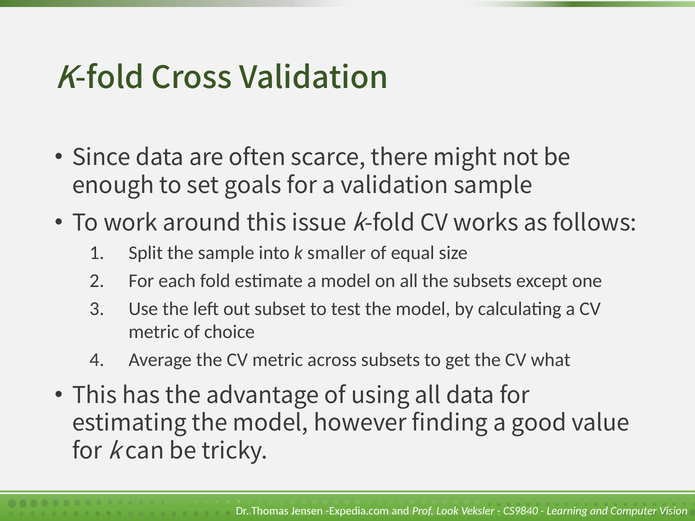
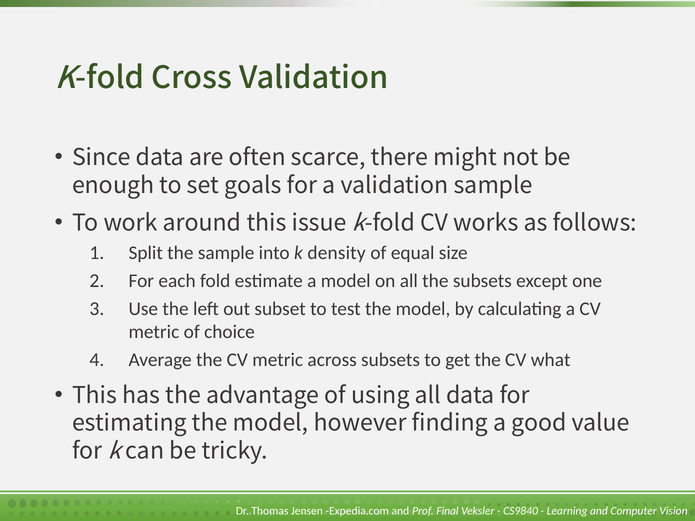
smaller: smaller -> density
Look: Look -> Final
